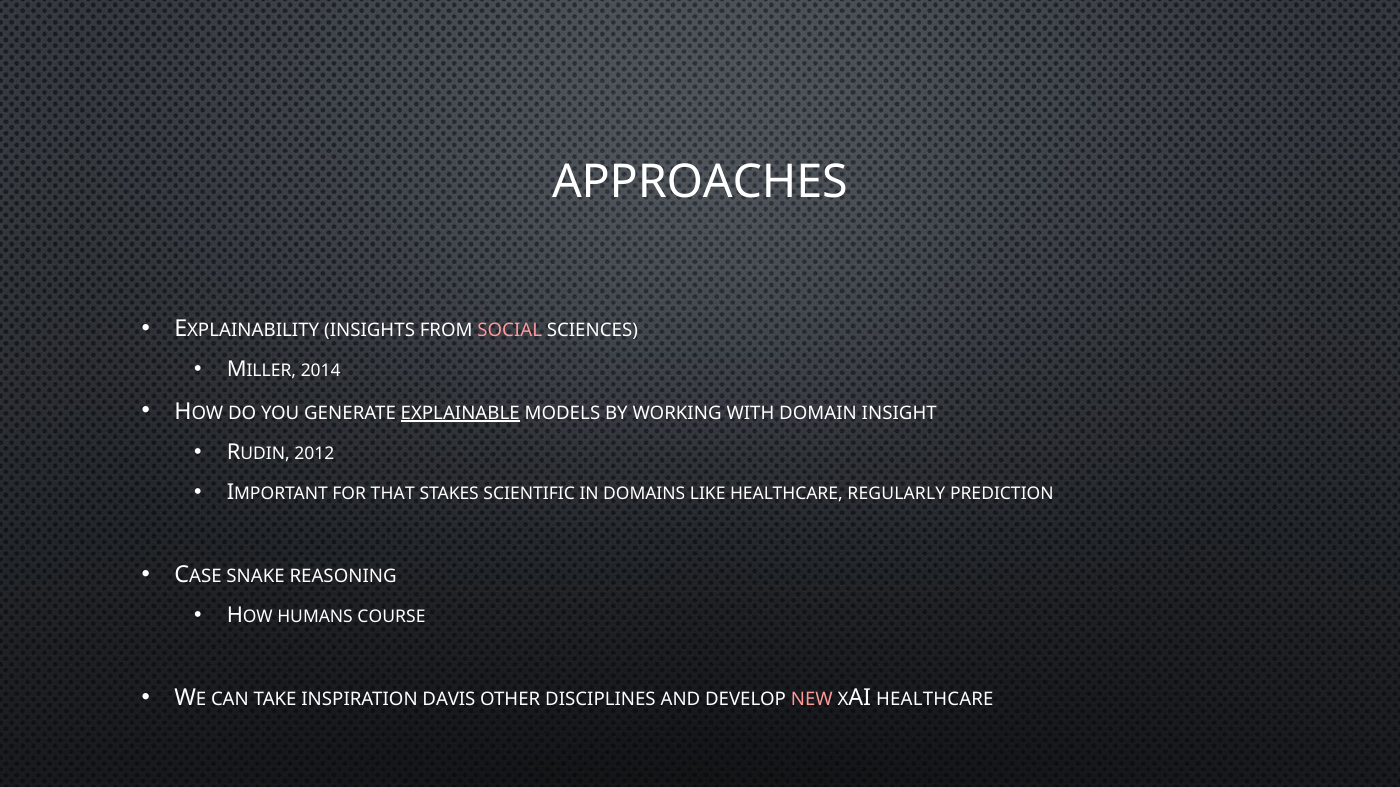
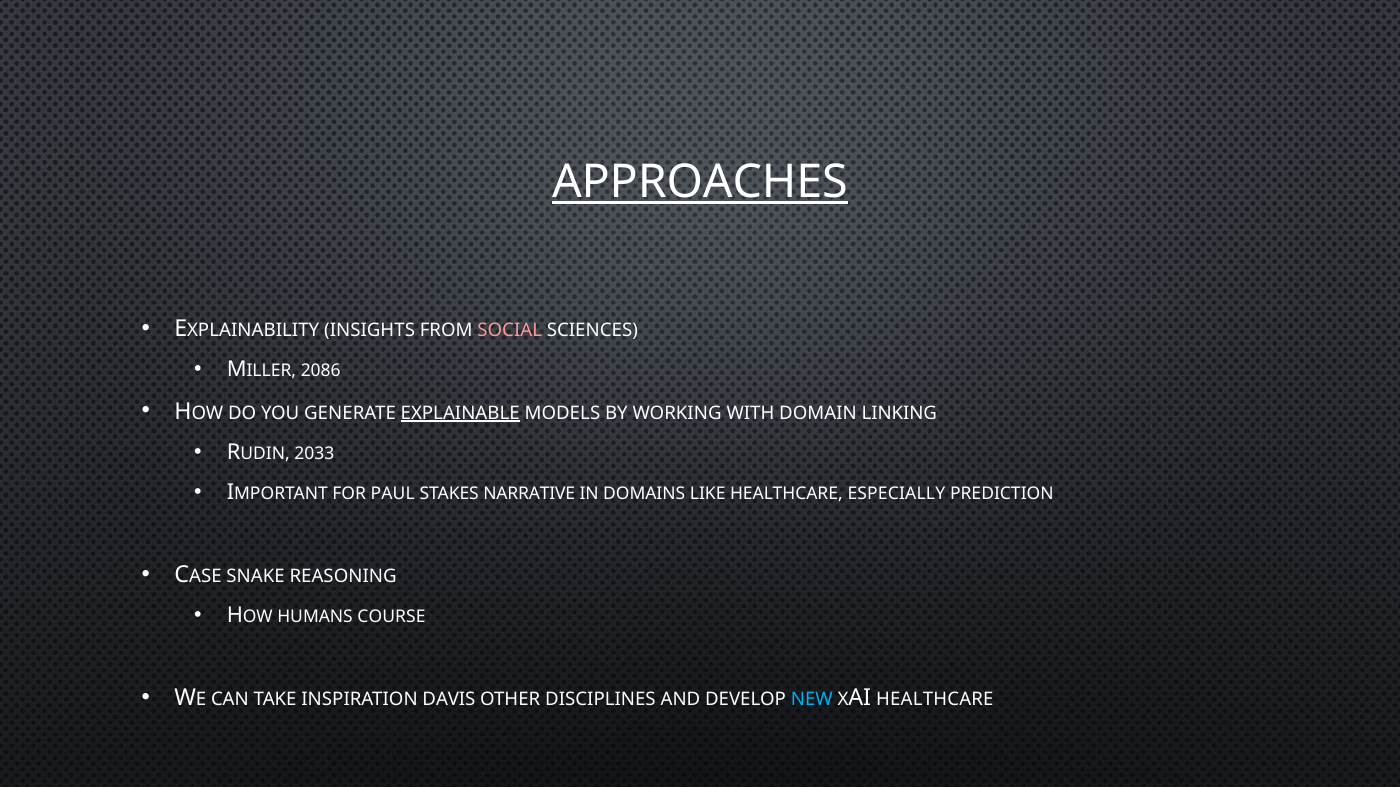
APPROACHES underline: none -> present
2014: 2014 -> 2086
INSIGHT: INSIGHT -> LINKING
2012: 2012 -> 2033
THAT: THAT -> PAUL
SCIENTIFIC: SCIENTIFIC -> NARRATIVE
REGULARLY: REGULARLY -> ESPECIALLY
NEW colour: pink -> light blue
